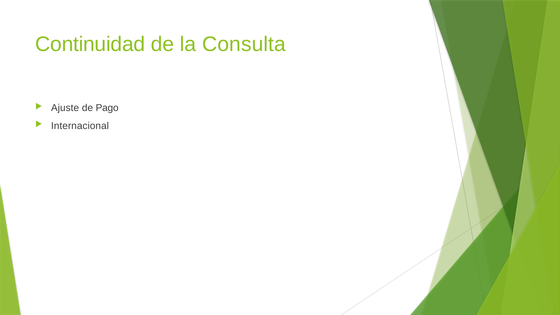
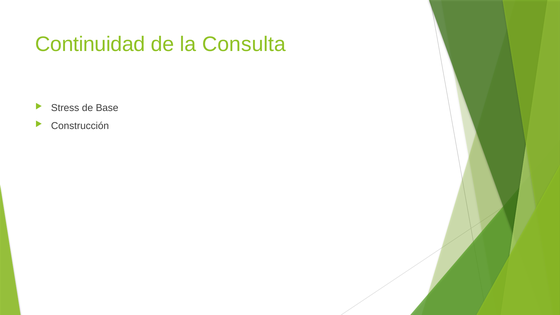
Ajuste: Ajuste -> Stress
Pago: Pago -> Base
Internacional: Internacional -> Construcción
